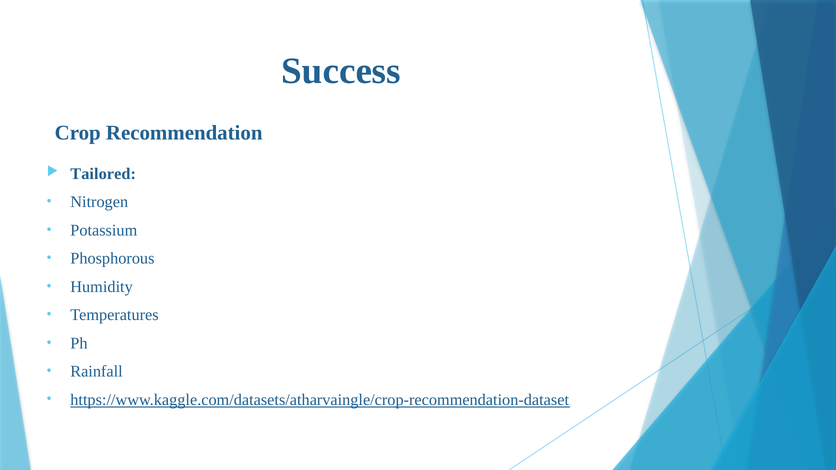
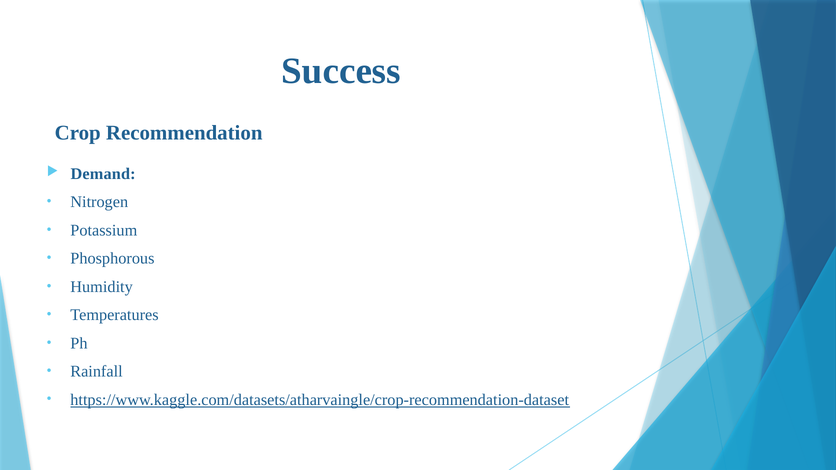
Tailored: Tailored -> Demand
